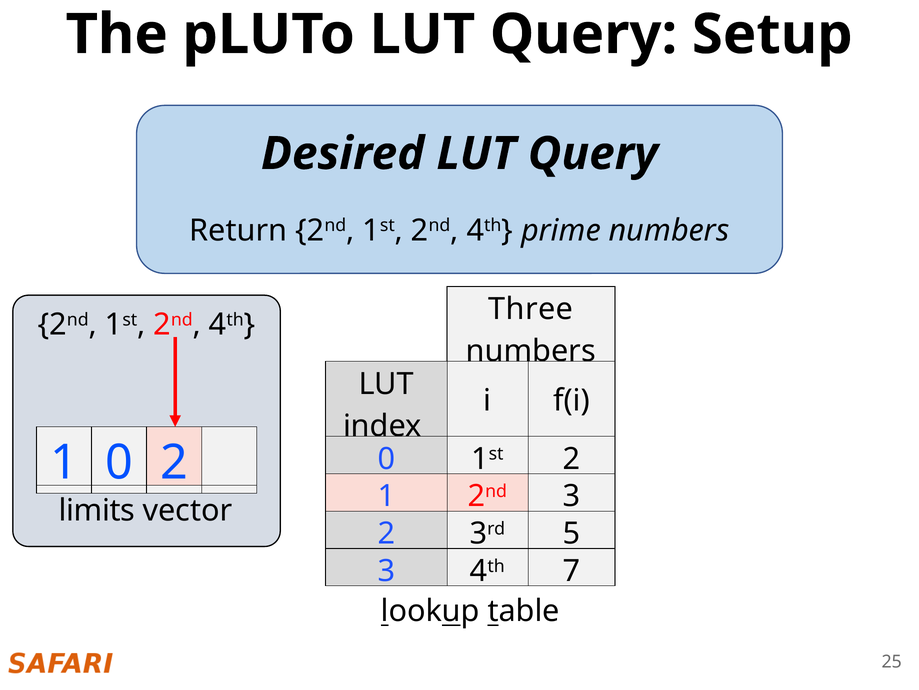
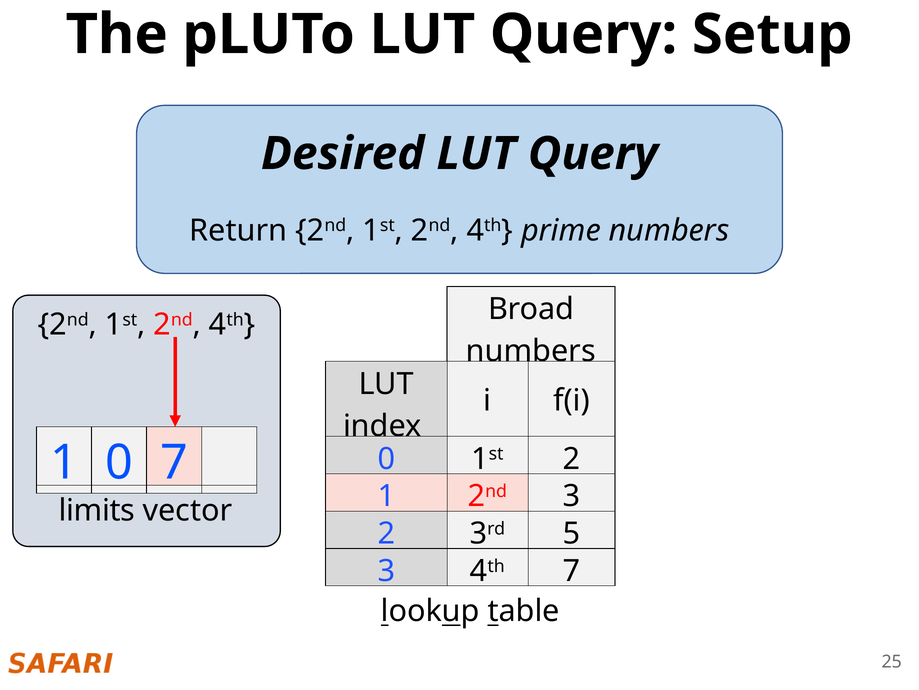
Three: Three -> Broad
0 2: 2 -> 7
